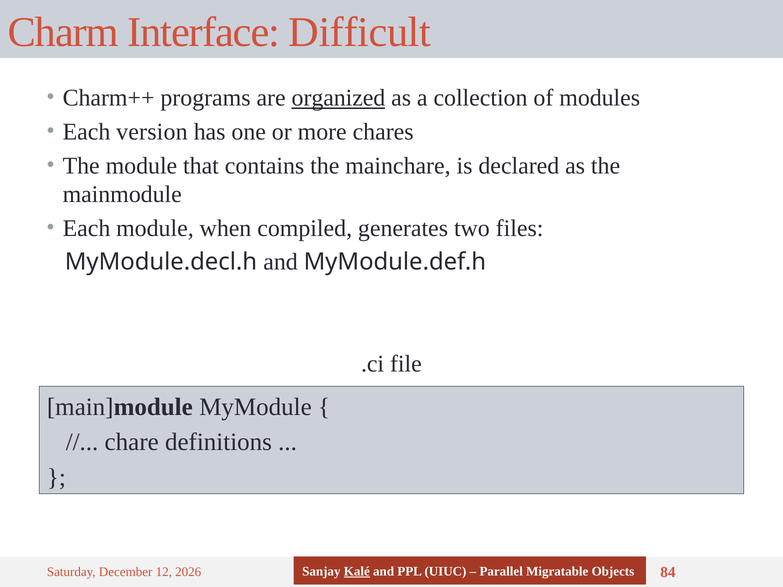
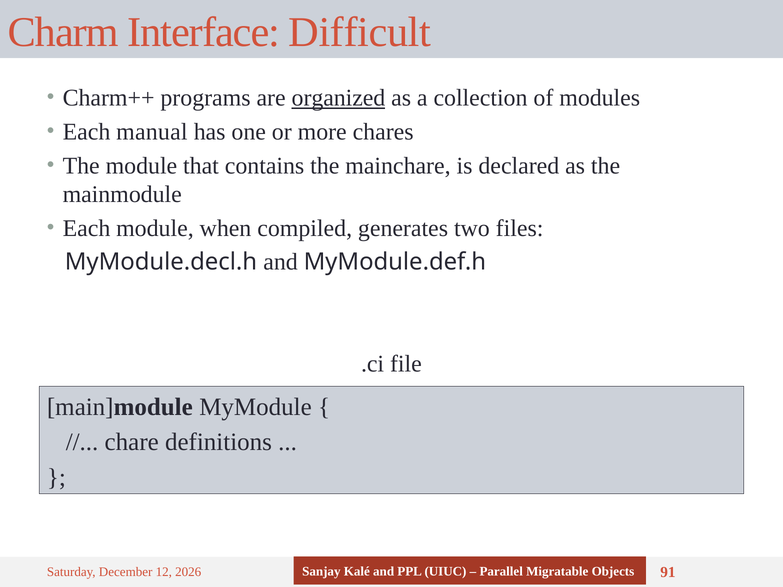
version: version -> manual
Kalé underline: present -> none
84: 84 -> 91
